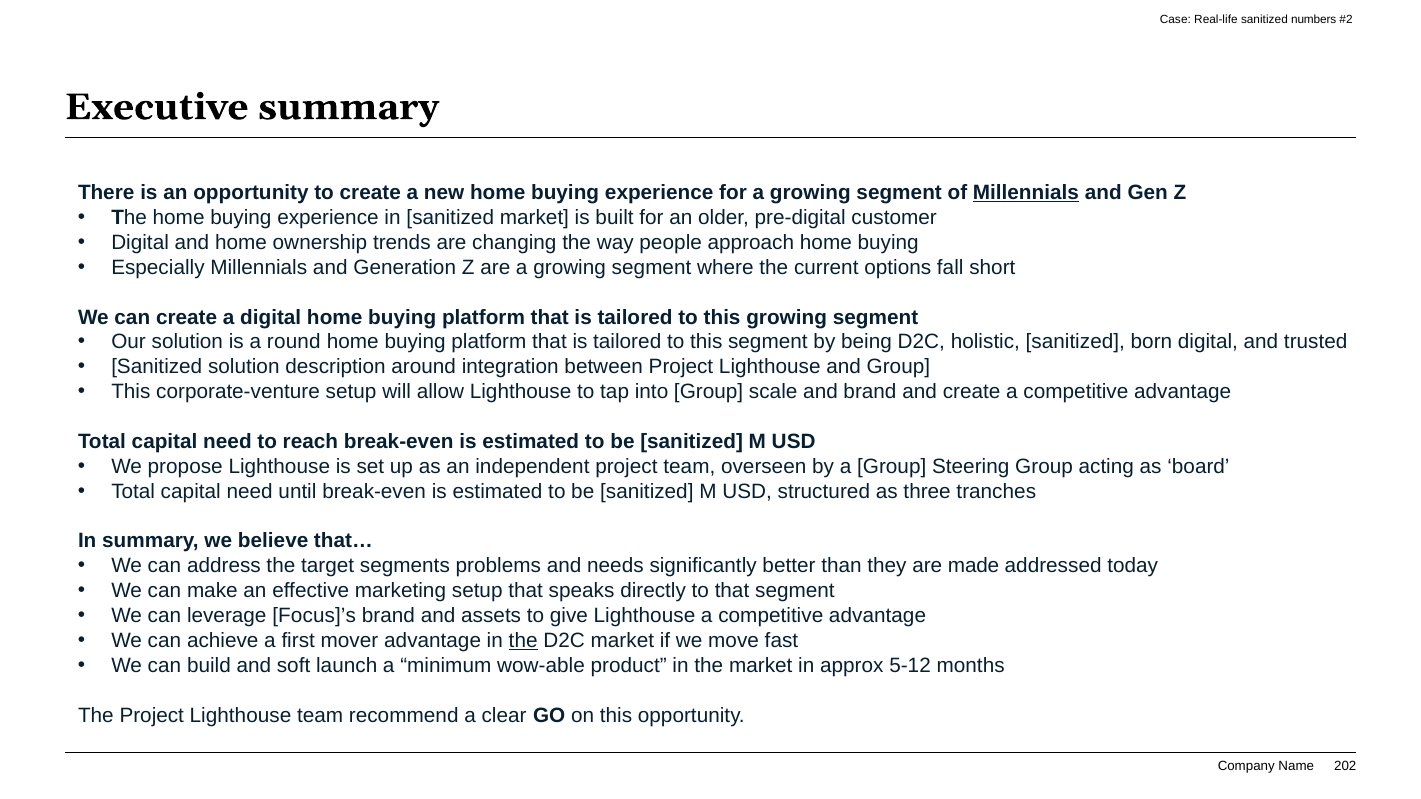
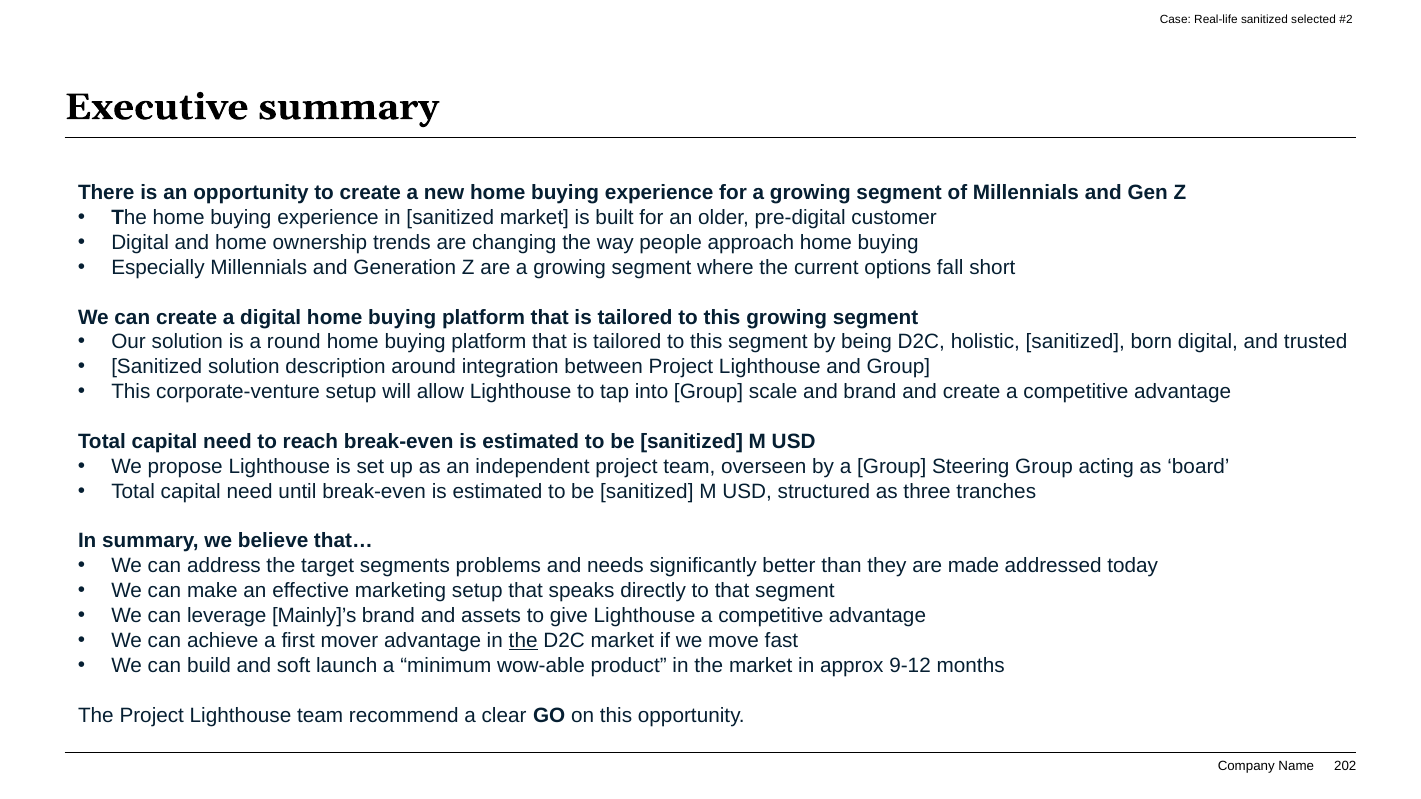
numbers: numbers -> selected
Millennials at (1026, 193) underline: present -> none
Focus]’s: Focus]’s -> Mainly]’s
5-12: 5-12 -> 9-12
